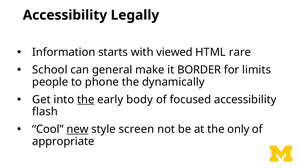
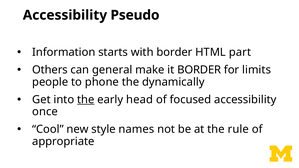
Legally: Legally -> Pseudo
with viewed: viewed -> border
rare: rare -> part
School: School -> Others
body: body -> head
flash: flash -> once
new underline: present -> none
screen: screen -> names
only: only -> rule
